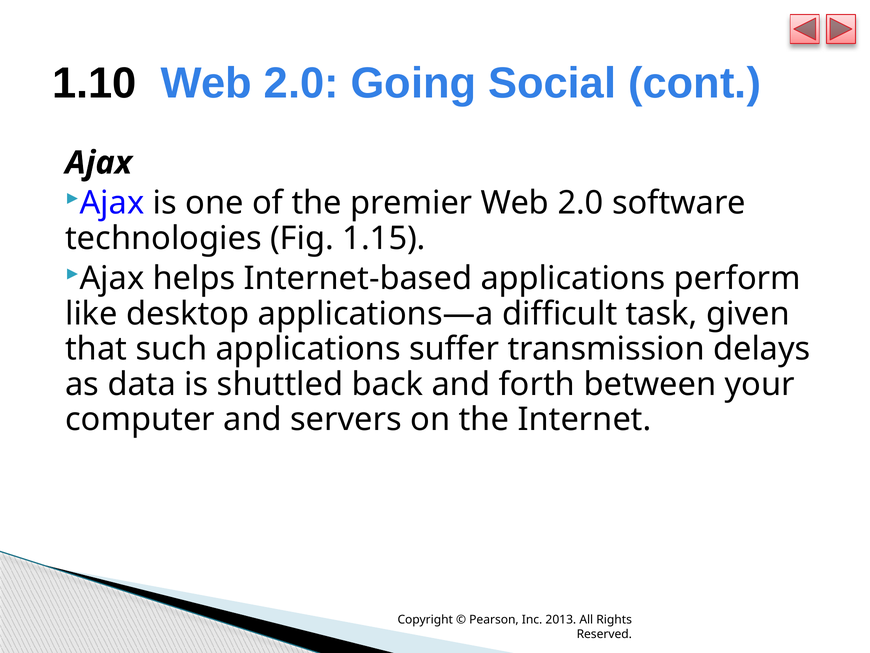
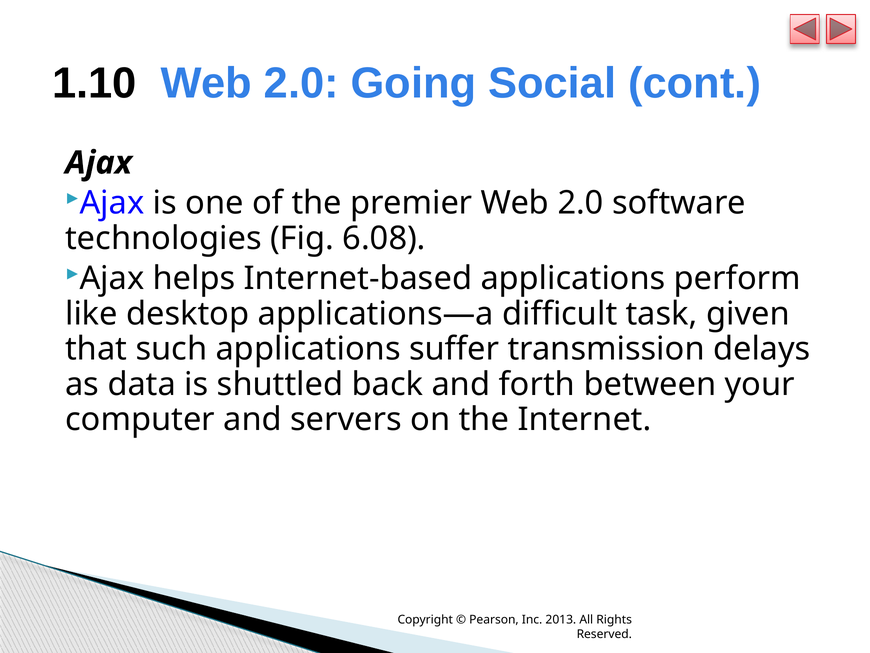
1.15: 1.15 -> 6.08
